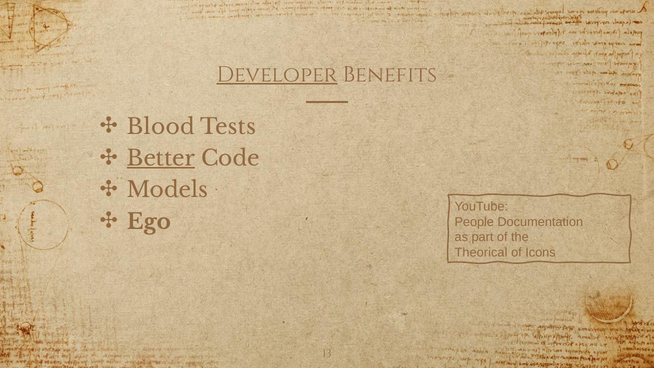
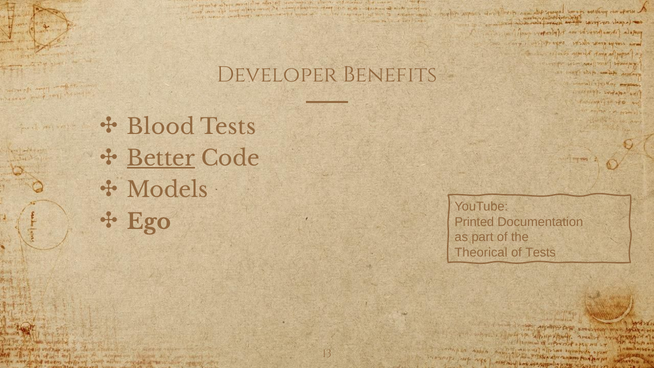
Developer underline: present -> none
People: People -> Printed
of Icons: Icons -> Tests
